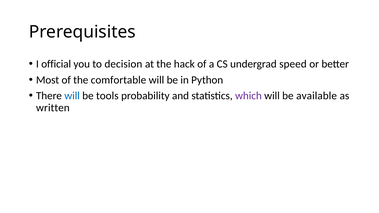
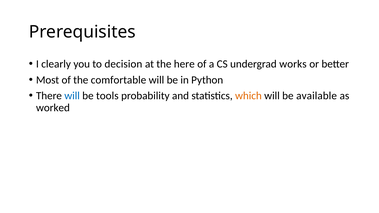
official: official -> clearly
hack: hack -> here
speed: speed -> works
which colour: purple -> orange
written: written -> worked
